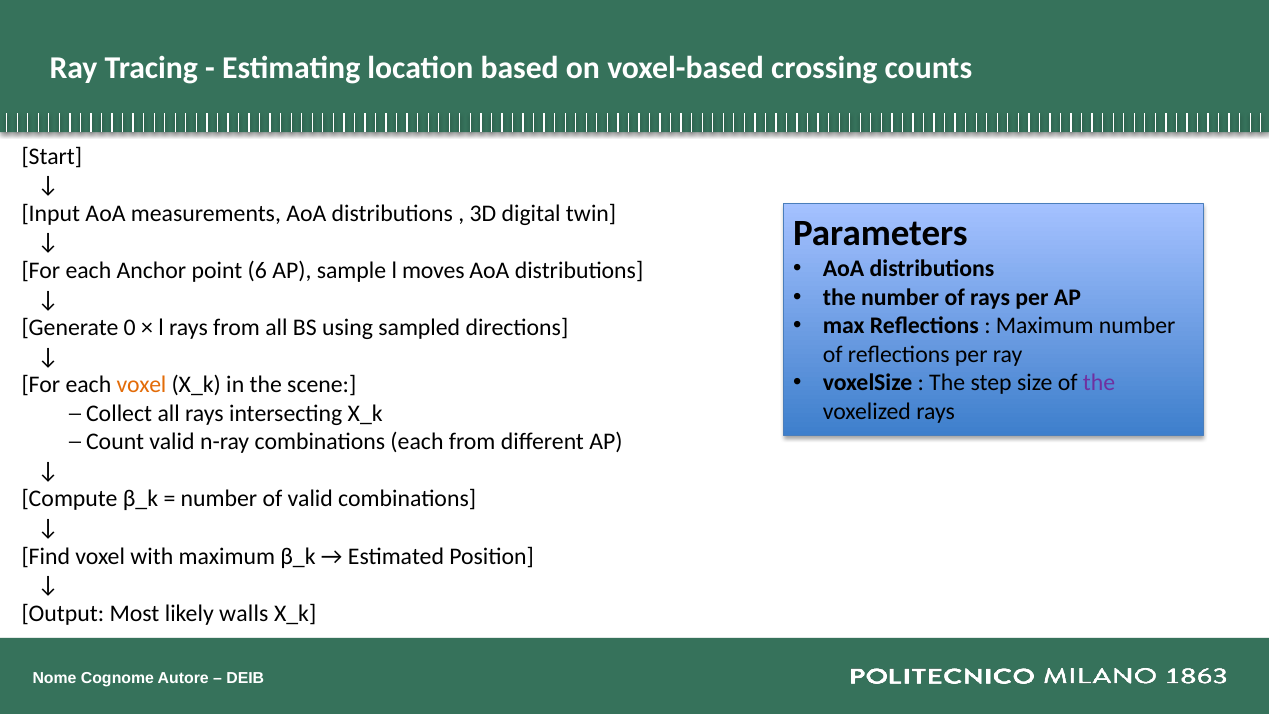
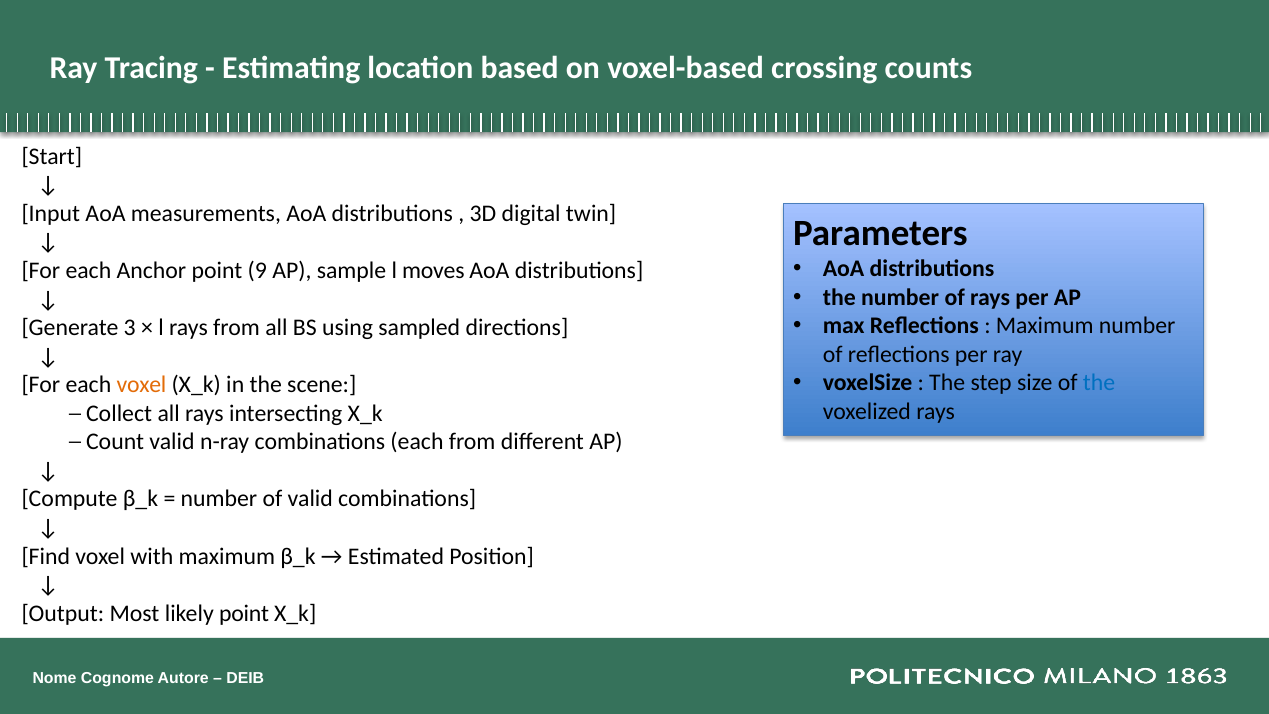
6: 6 -> 9
0: 0 -> 3
the at (1099, 383) colour: purple -> blue
likely walls: walls -> point
